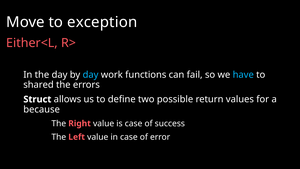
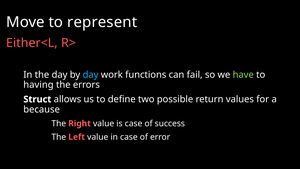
exception: exception -> represent
have colour: light blue -> light green
shared: shared -> having
